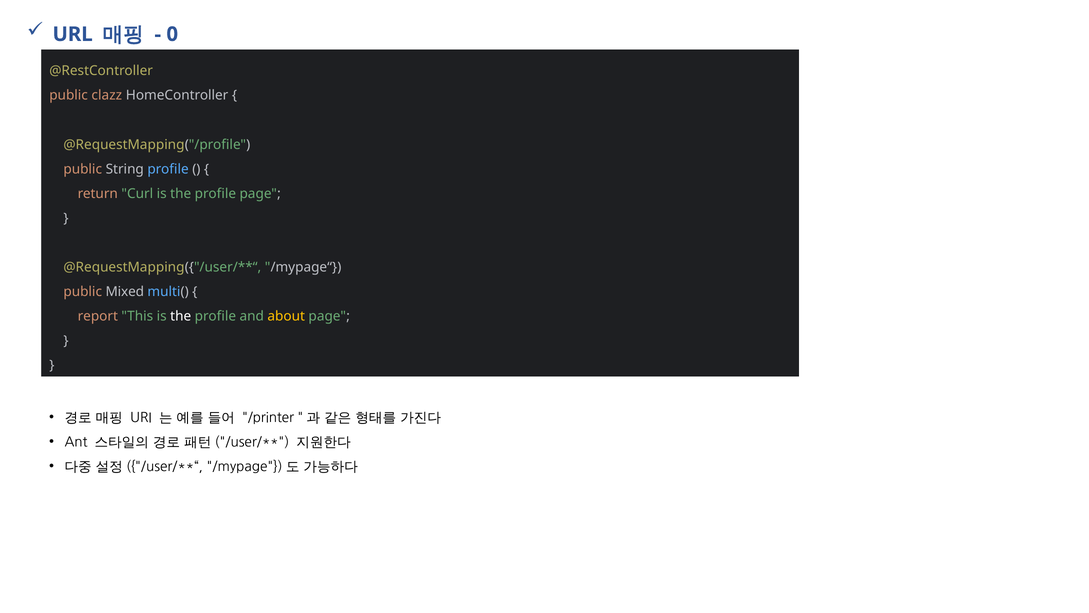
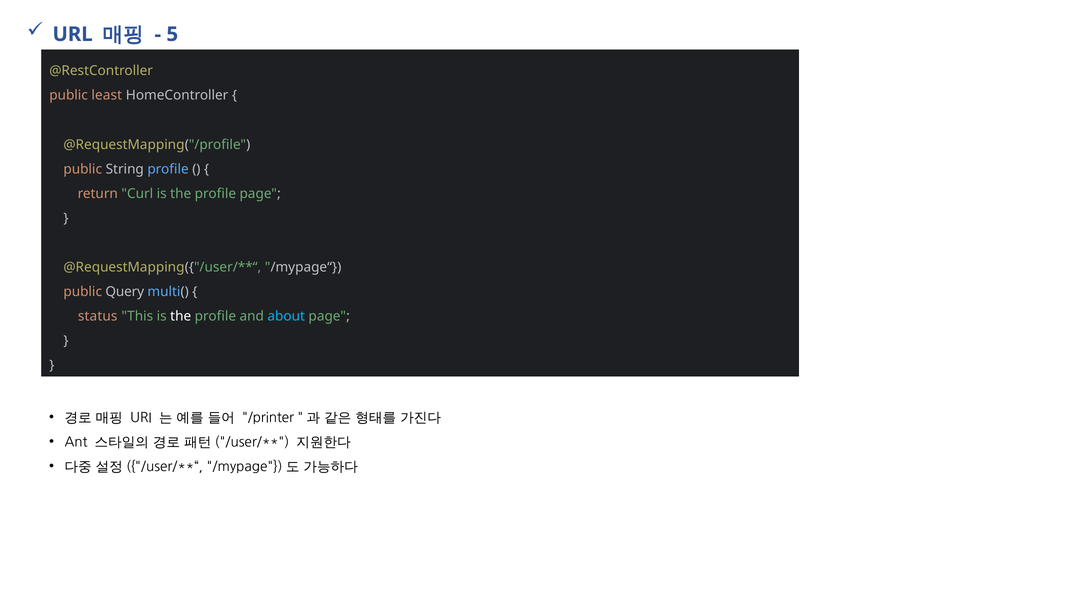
0: 0 -> 5
clazz: clazz -> least
Mixed: Mixed -> Query
report: report -> status
about colour: yellow -> light blue
